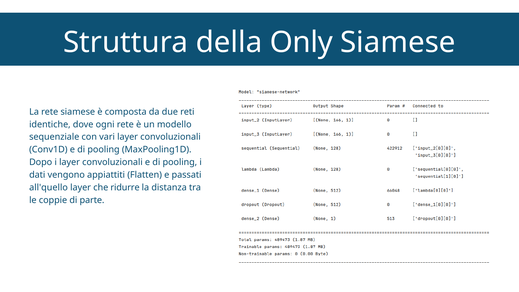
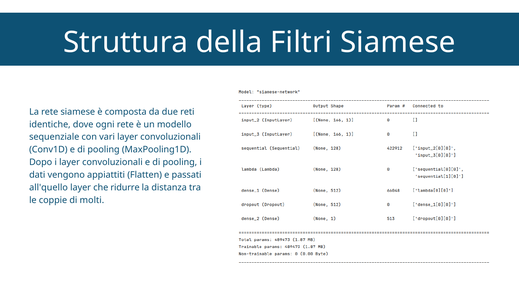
Only: Only -> Filtri
parte: parte -> molti
